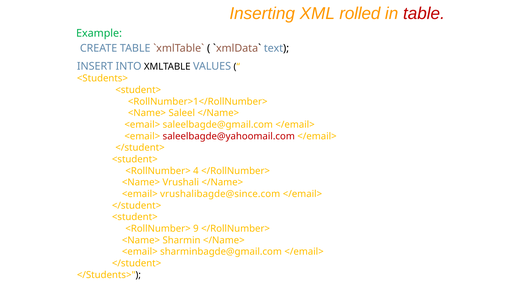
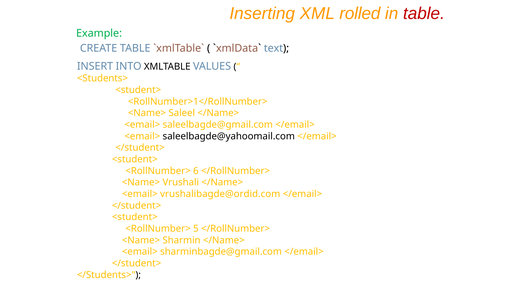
saleelbagde@yahoomail.com colour: red -> black
4: 4 -> 6
vrushalibagde@since.com: vrushalibagde@since.com -> vrushalibagde@ordid.com
9: 9 -> 5
